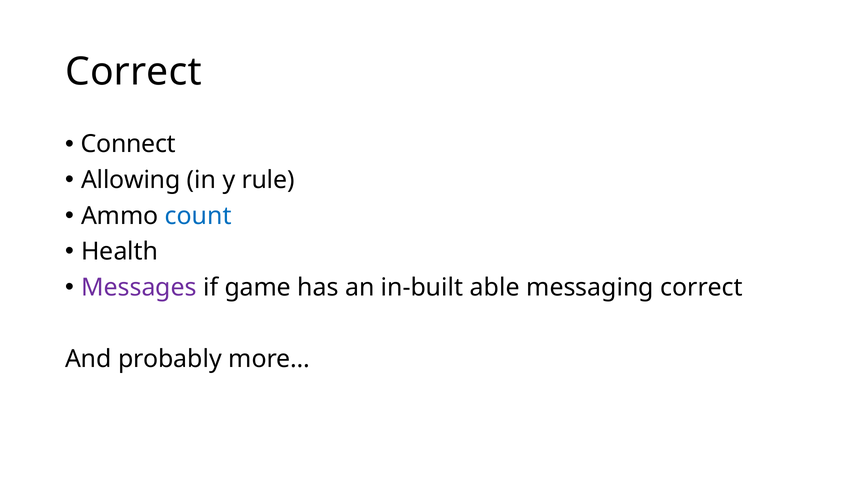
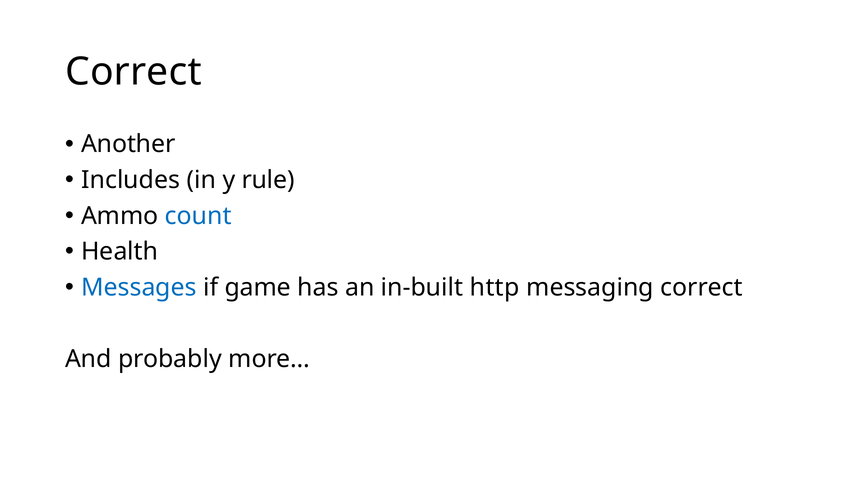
Connect: Connect -> Another
Allowing: Allowing -> Includes
Messages colour: purple -> blue
able: able -> http
